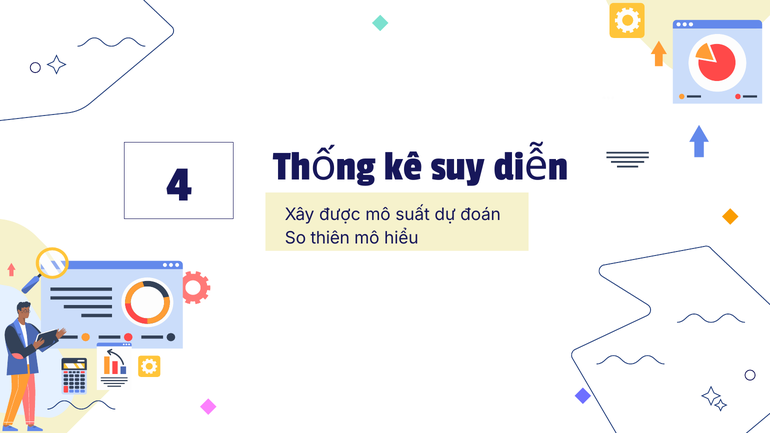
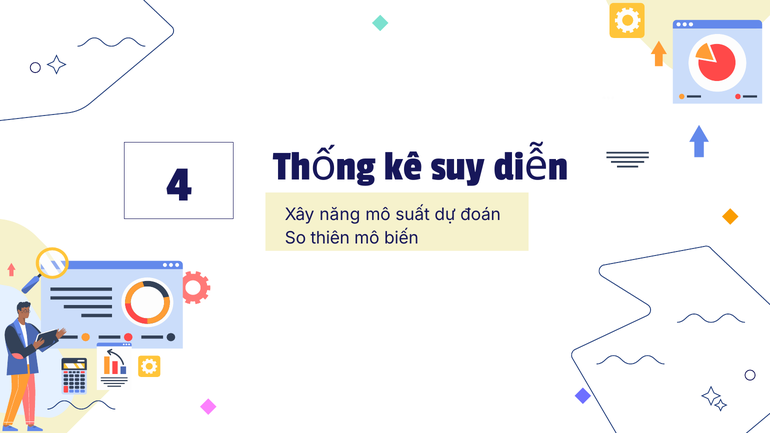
được: được -> năng
hiểu: hiểu -> biến
